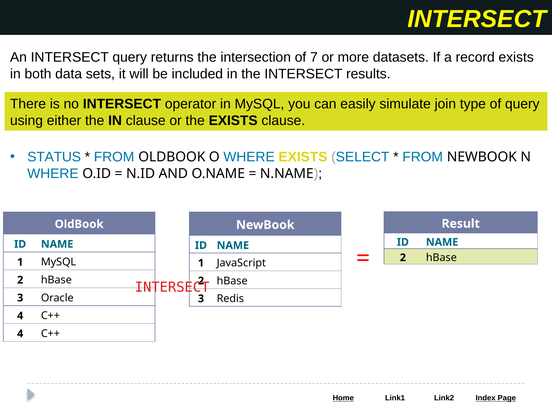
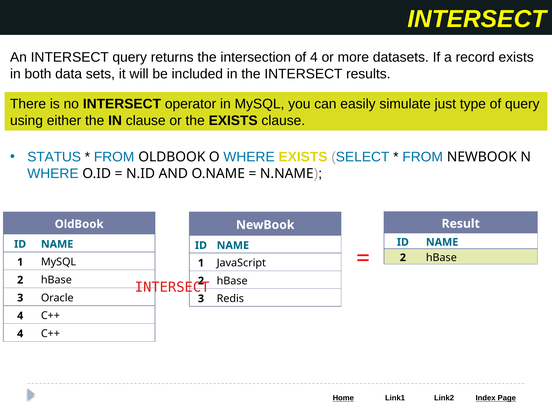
of 7: 7 -> 4
join: join -> just
